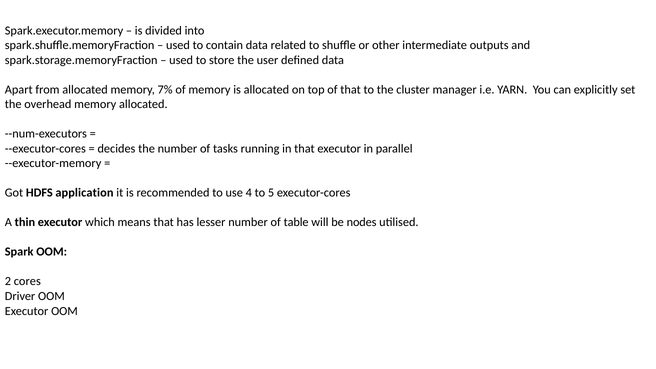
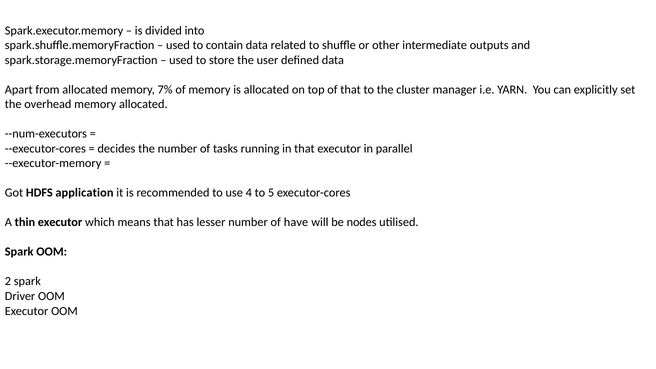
table: table -> have
2 cores: cores -> spark
